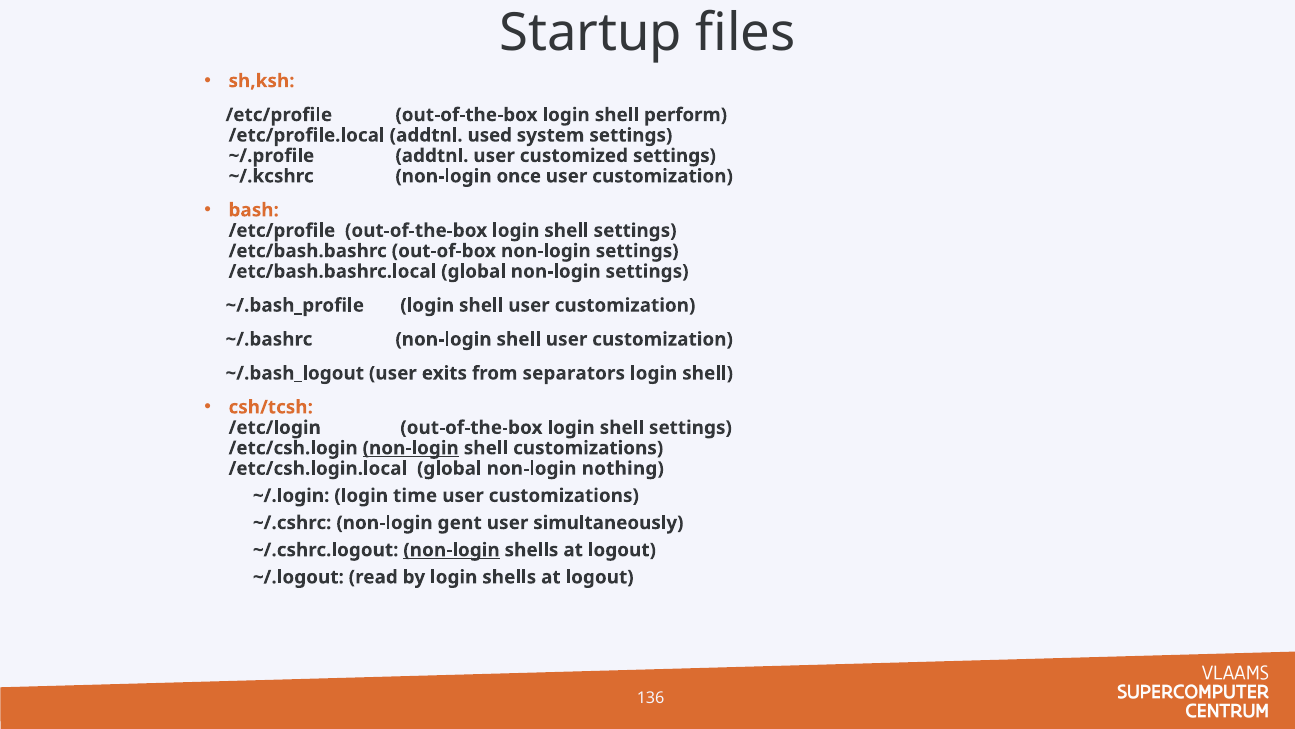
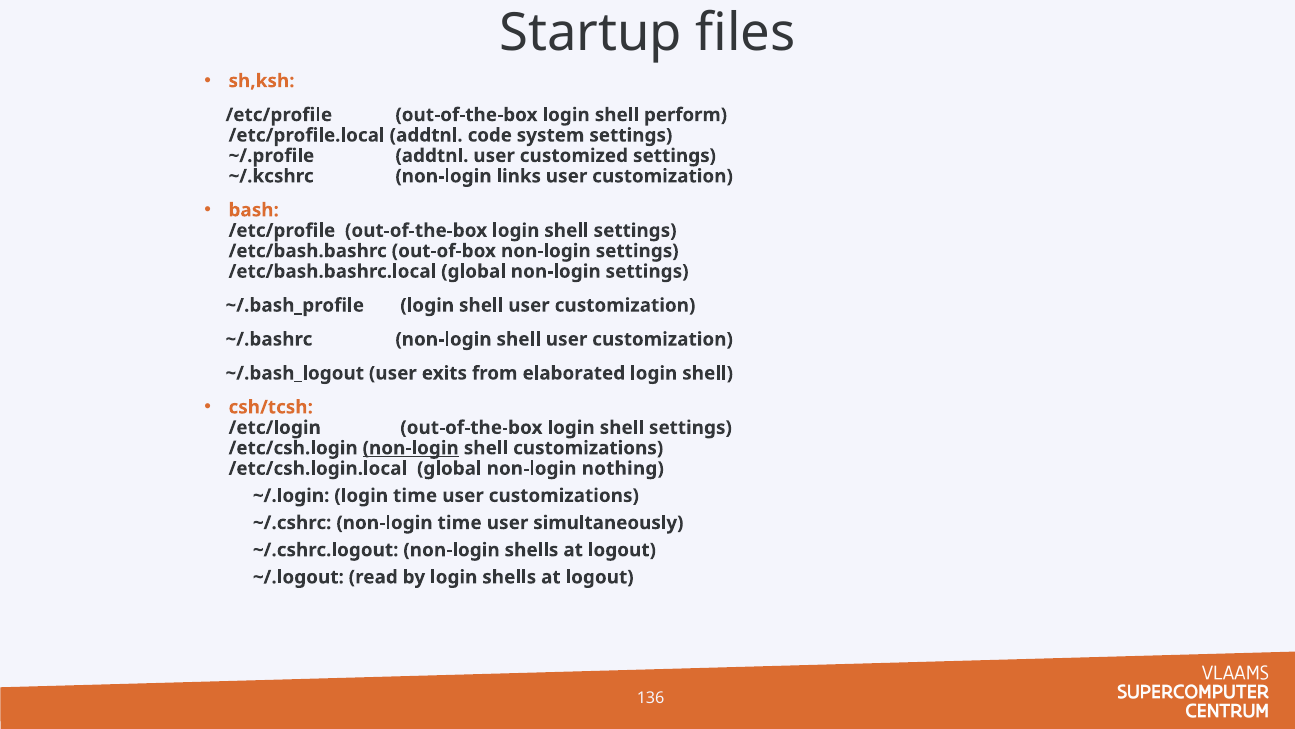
used: used -> code
once: once -> links
separators: separators -> elaborated
non-login gent: gent -> time
non-login at (452, 550) underline: present -> none
